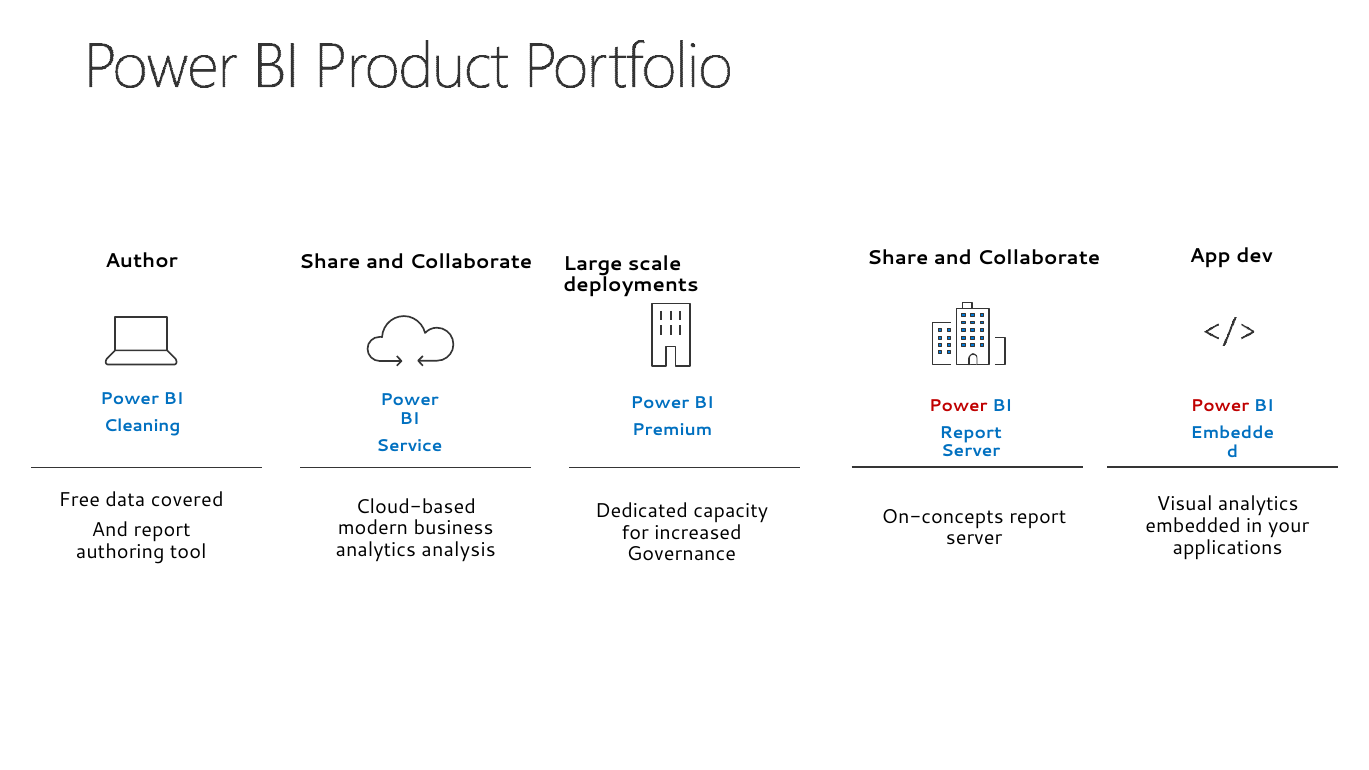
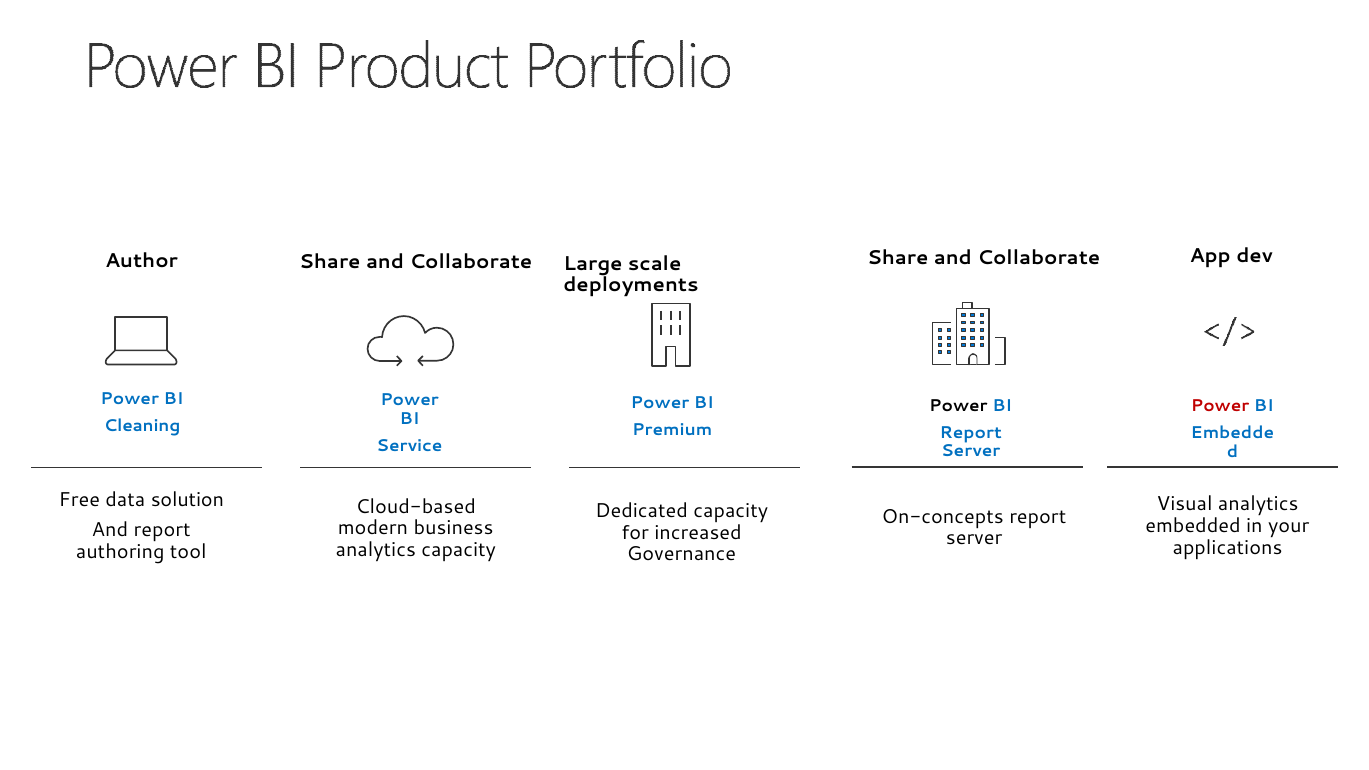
Power at (958, 406) colour: red -> black
covered: covered -> solution
analytics analysis: analysis -> capacity
